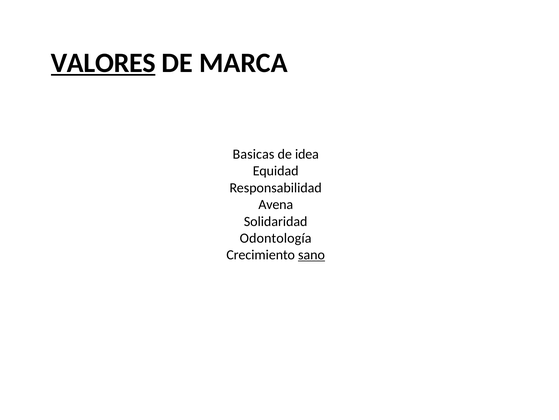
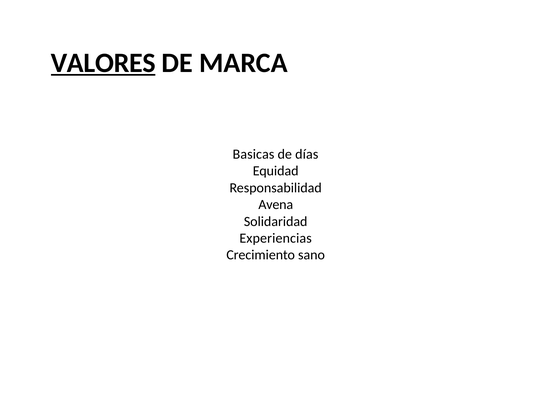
idea: idea -> días
Odontología: Odontología -> Experiencias
sano underline: present -> none
